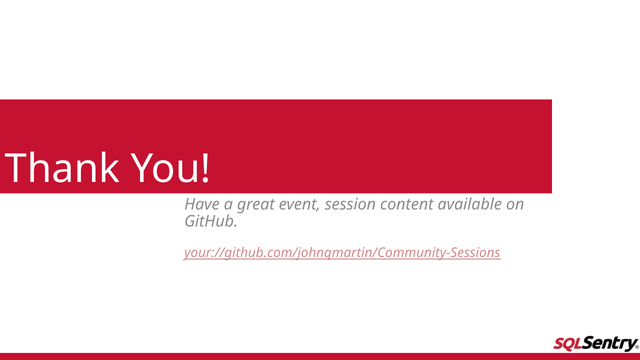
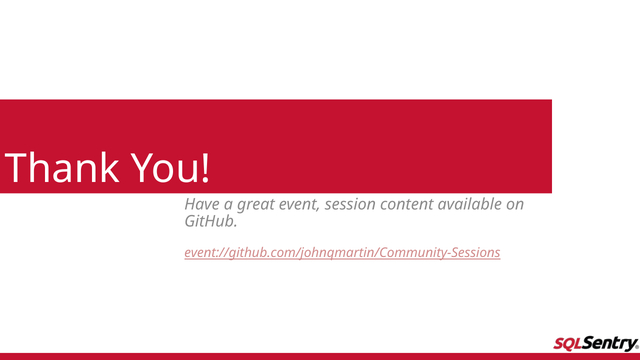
your://github.com/johnqmartin/Community-Sessions: your://github.com/johnqmartin/Community-Sessions -> event://github.com/johnqmartin/Community-Sessions
